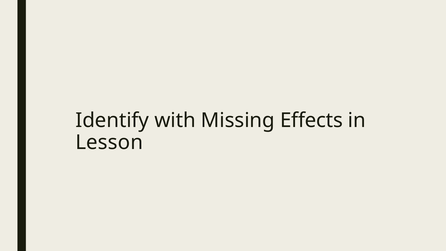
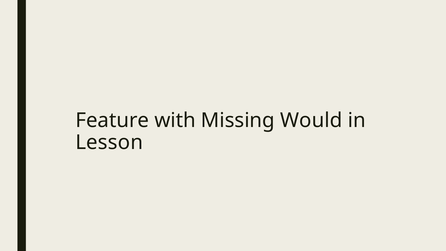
Identify: Identify -> Feature
Effects: Effects -> Would
